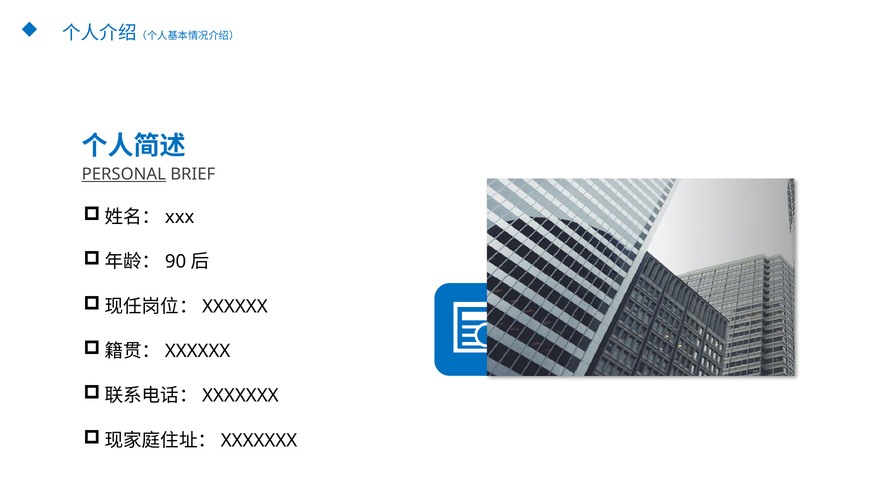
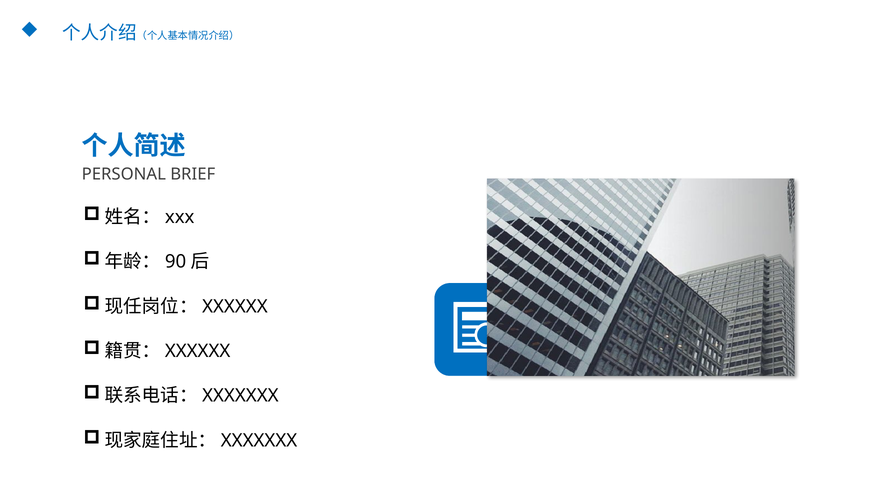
PERSONAL underline: present -> none
